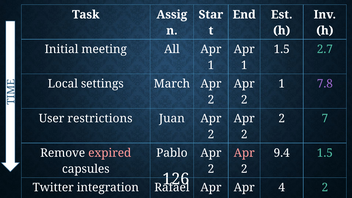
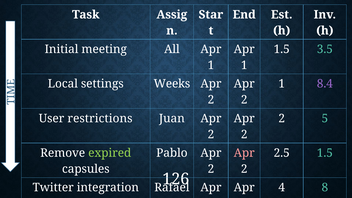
2.7: 2.7 -> 3.5
March: March -> Weeks
7.8: 7.8 -> 8.4
2 7: 7 -> 5
expired colour: pink -> light green
9.4: 9.4 -> 2.5
4 2: 2 -> 8
